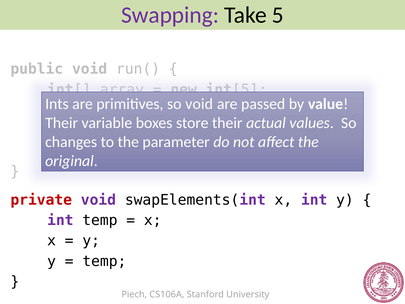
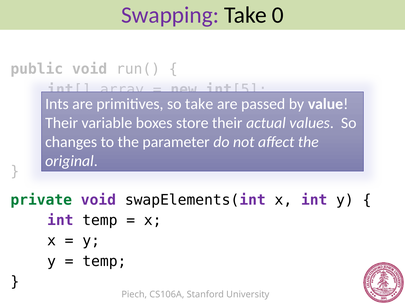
5: 5 -> 0
so void: void -> take
private colour: red -> green
